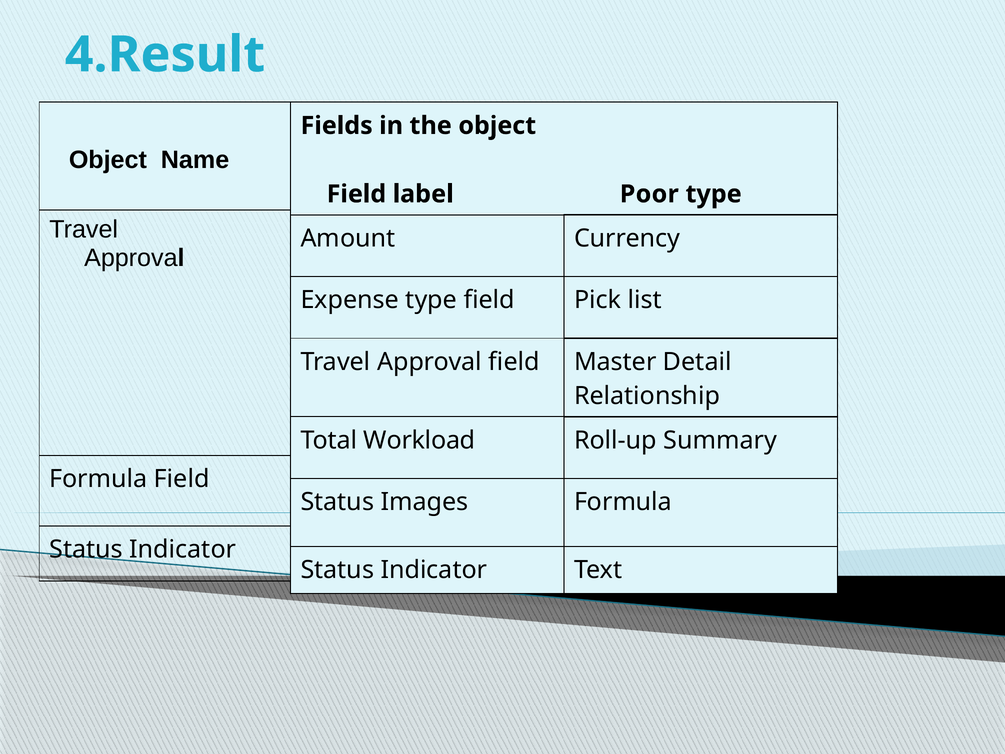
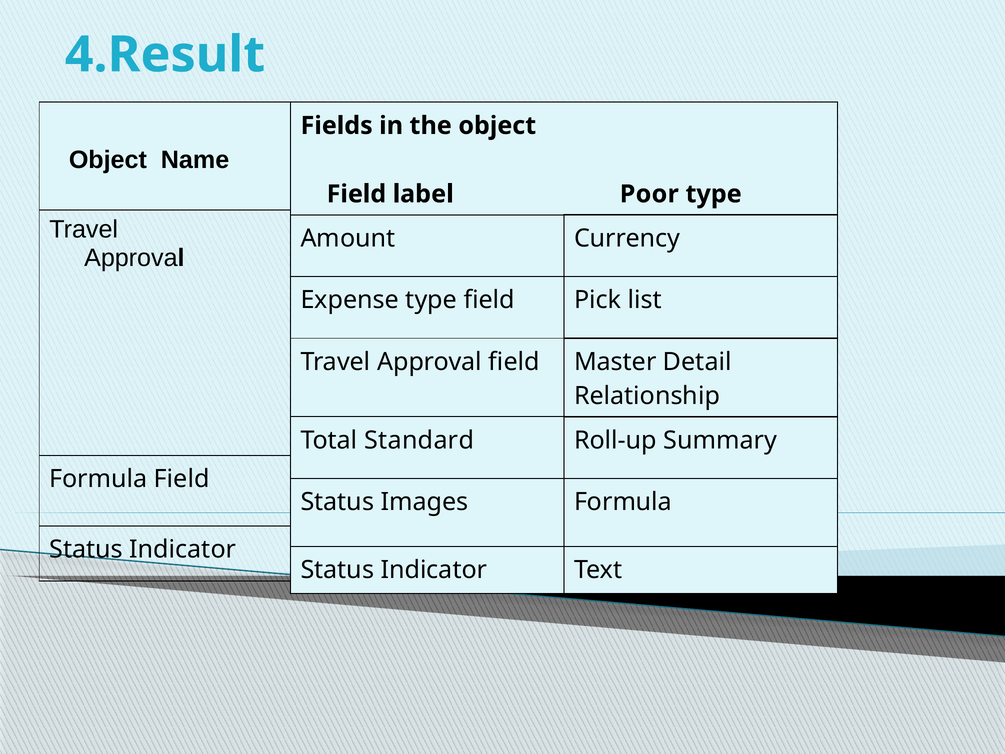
Workload: Workload -> Standard
